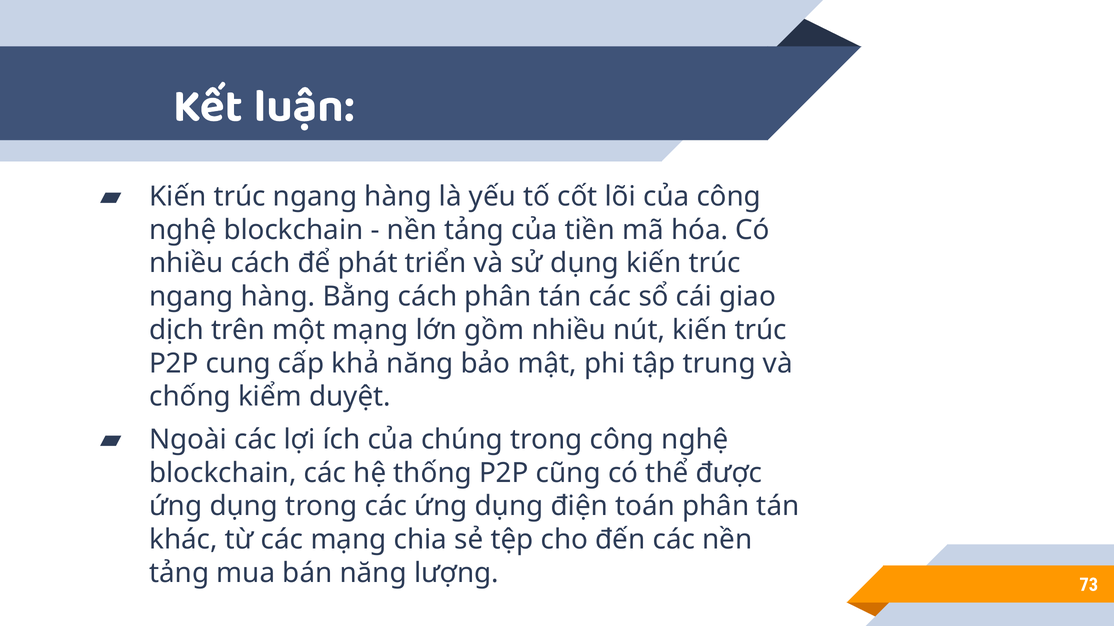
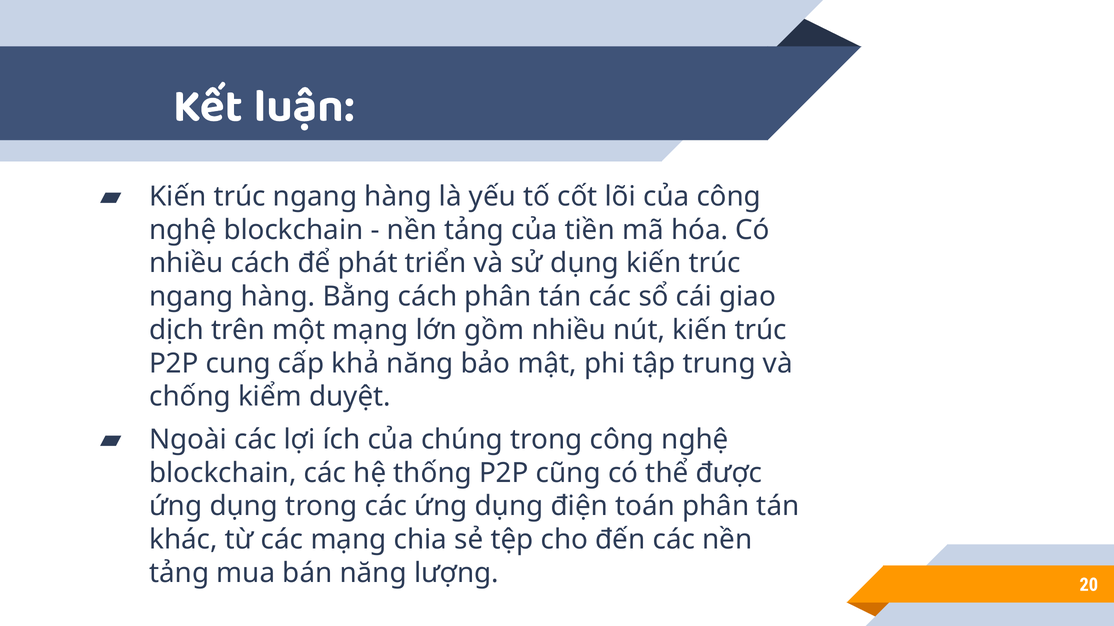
73: 73 -> 20
